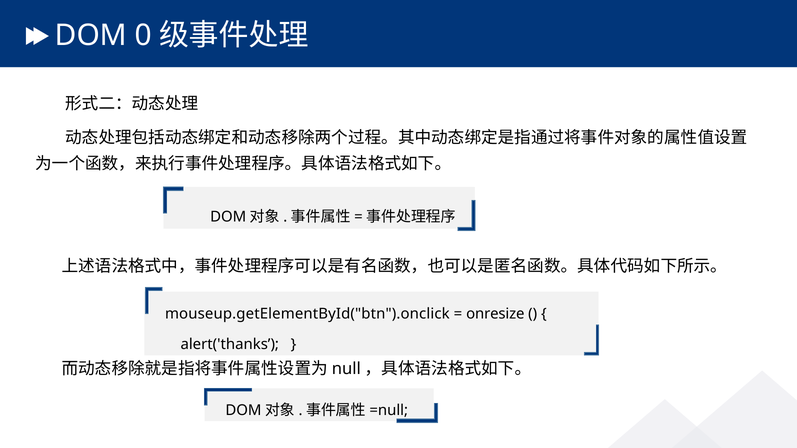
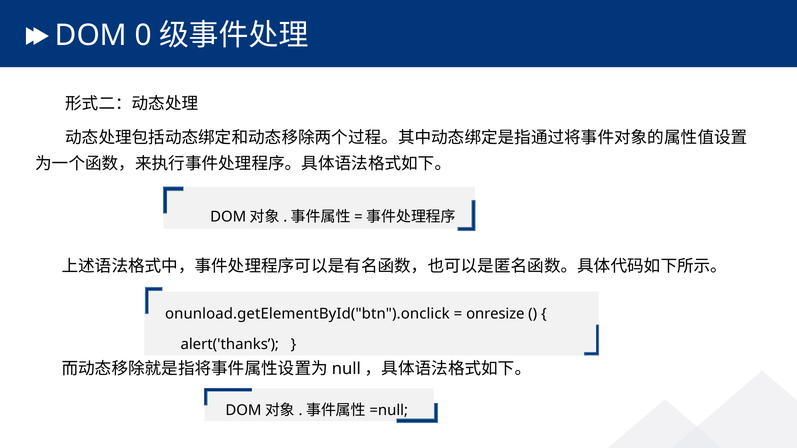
mouseup.getElementById("btn").onclick: mouseup.getElementById("btn").onclick -> onunload.getElementById("btn").onclick
